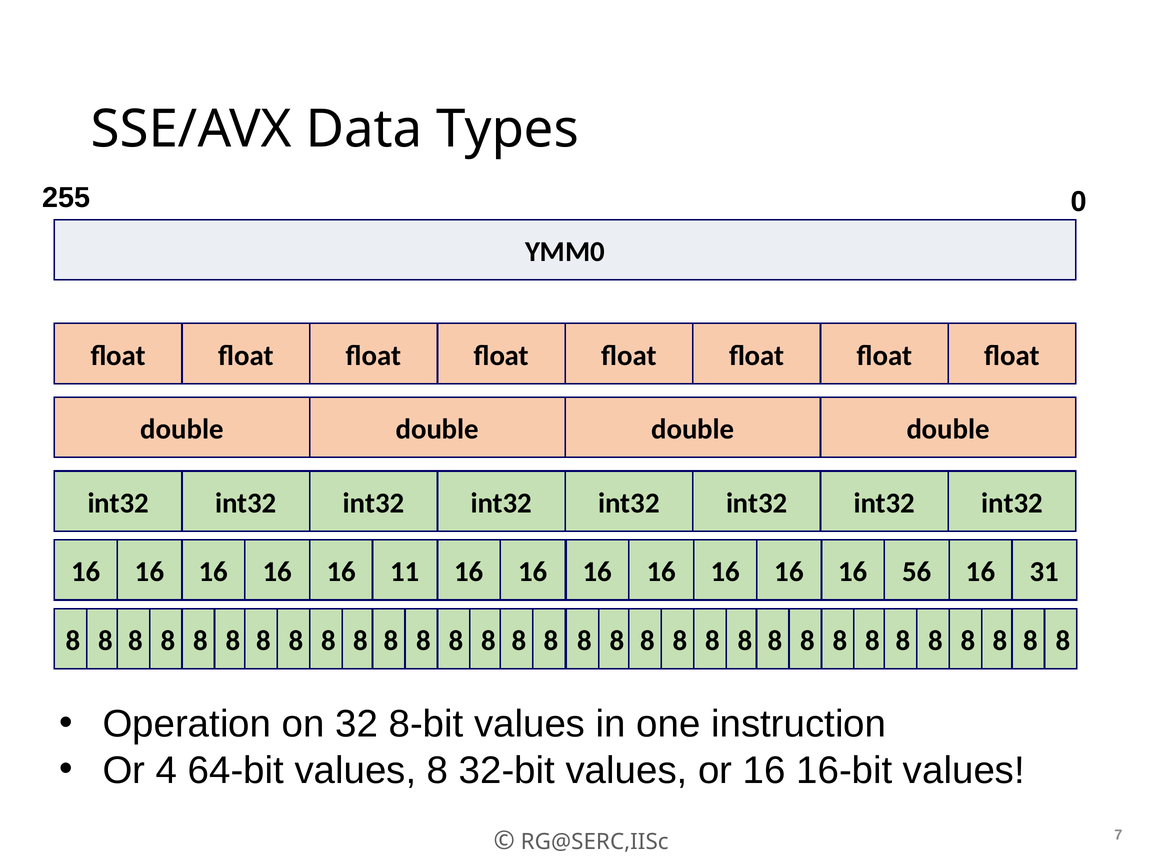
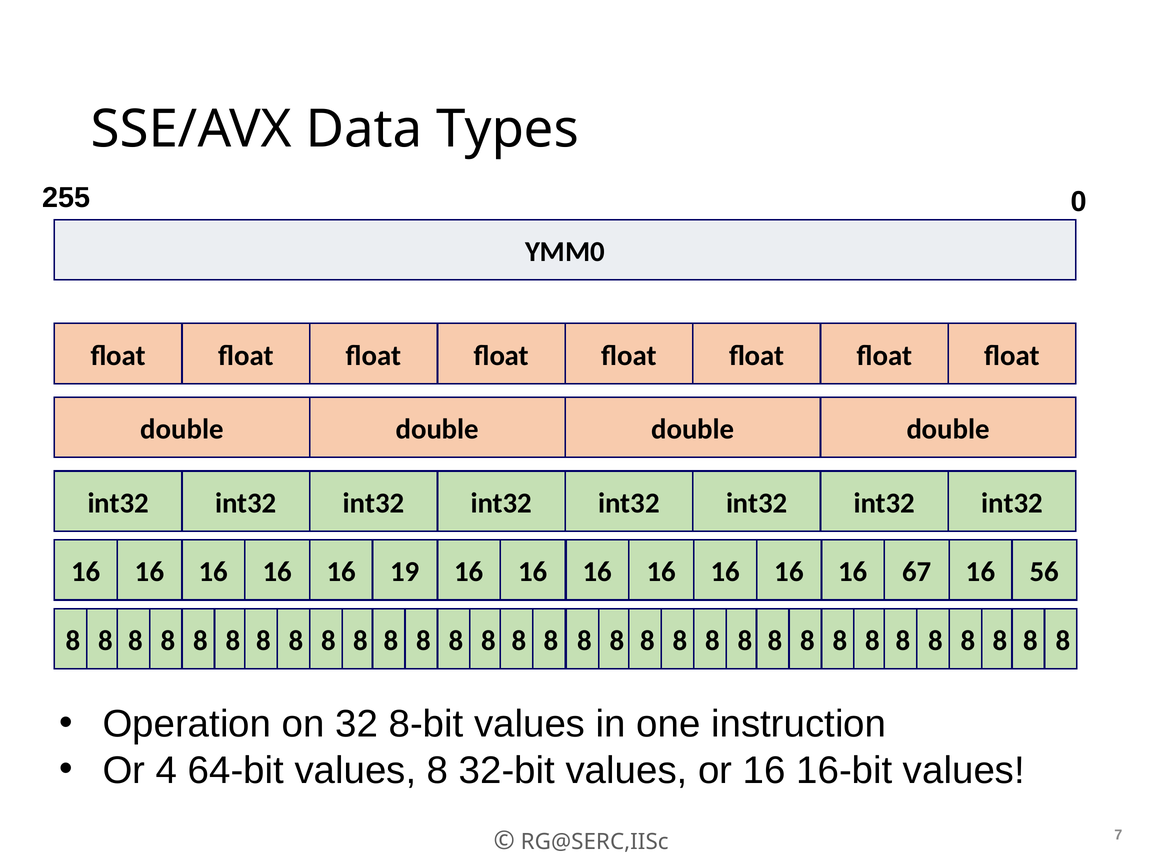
11: 11 -> 19
56: 56 -> 67
31: 31 -> 56
